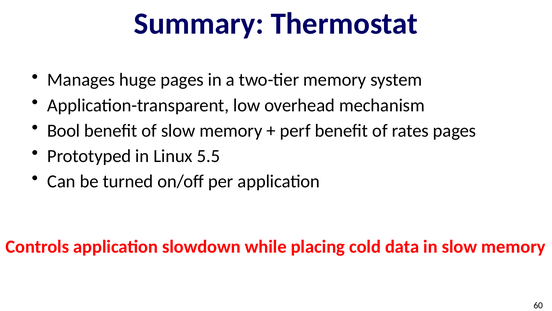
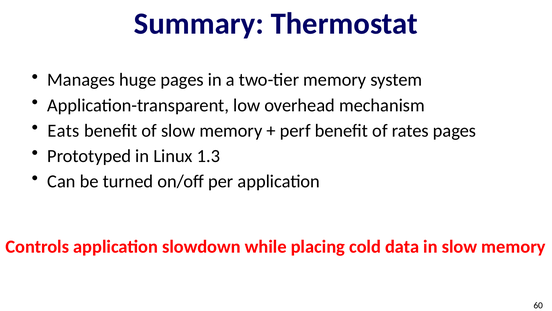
Bool: Bool -> Eats
5.5: 5.5 -> 1.3
